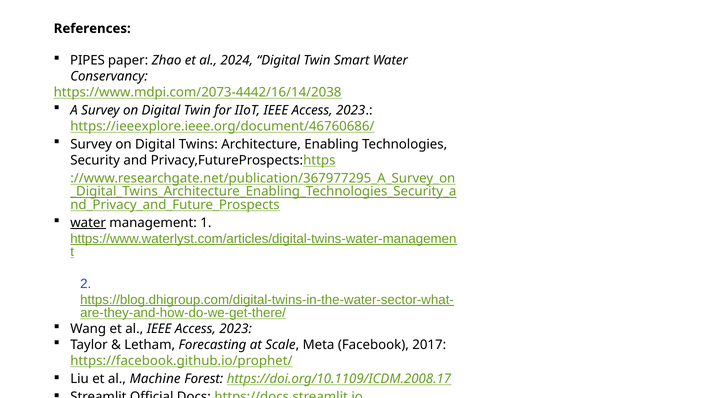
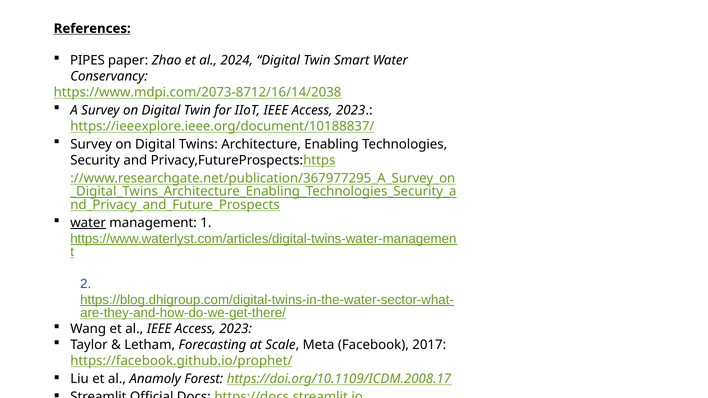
References underline: none -> present
https://www.mdpi.com/2073-4442/16/14/2038: https://www.mdpi.com/2073-4442/16/14/2038 -> https://www.mdpi.com/2073-8712/16/14/2038
https://ieeexplore.ieee.org/document/46760686/: https://ieeexplore.ieee.org/document/46760686/ -> https://ieeexplore.ieee.org/document/10188837/
Machine: Machine -> Anamoly
